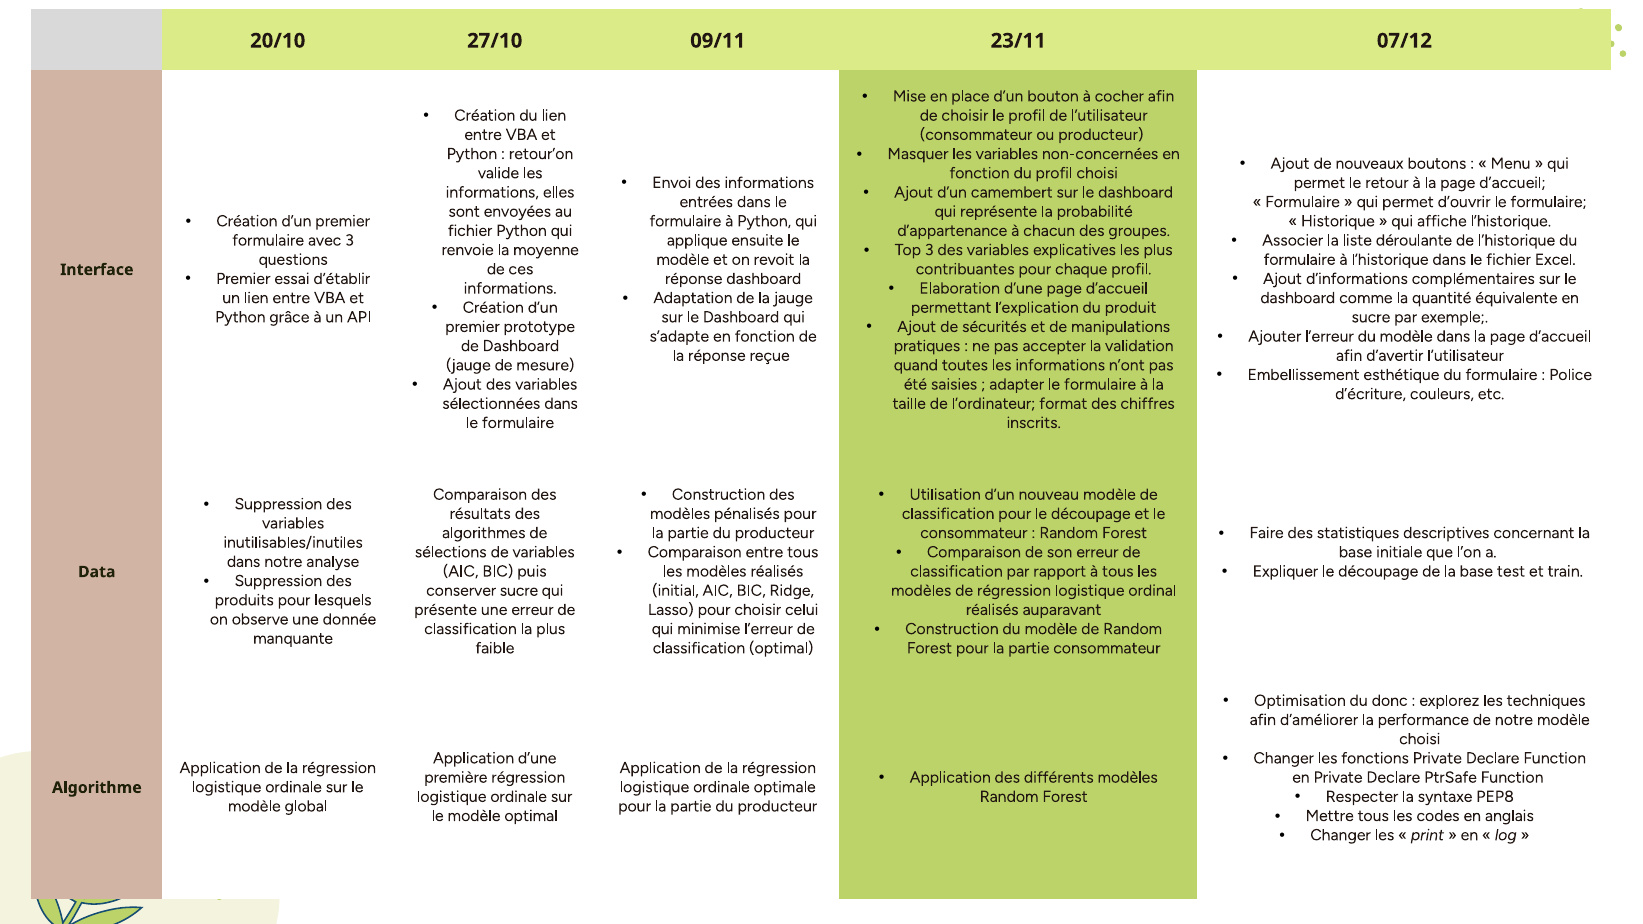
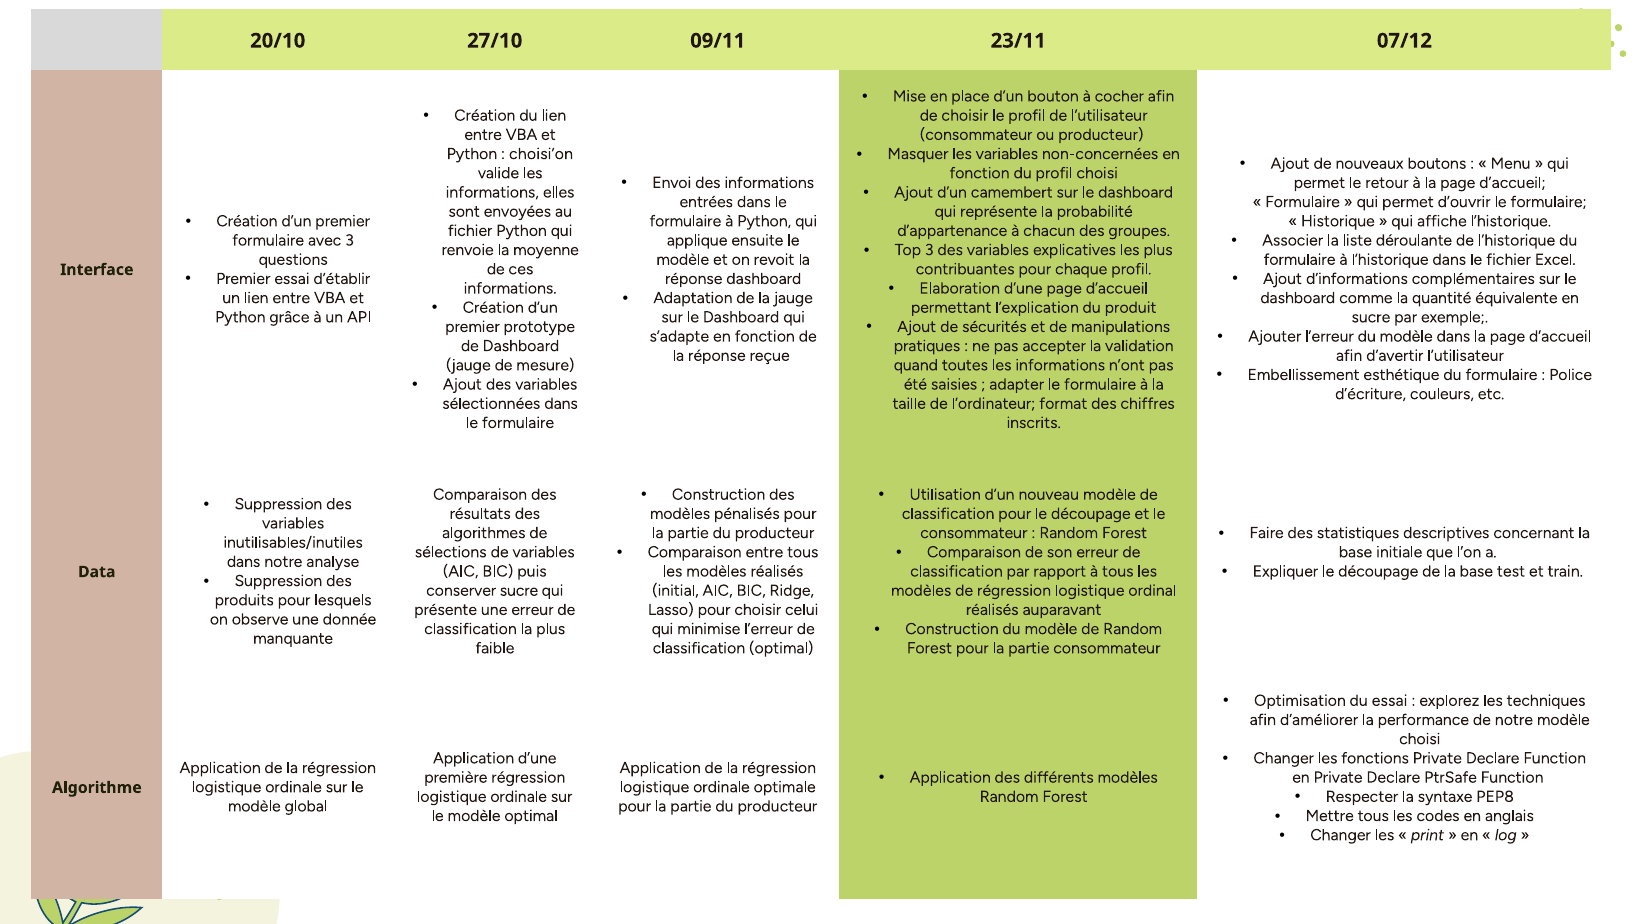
retour’on: retour’on -> choisi’on
du donc: donc -> essai
